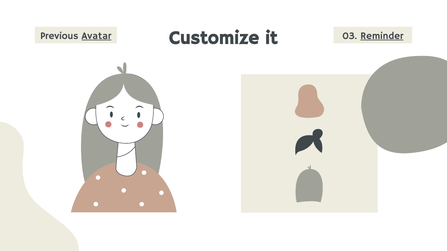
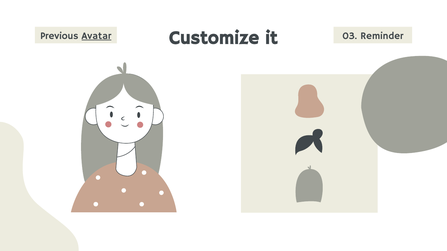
Reminder underline: present -> none
